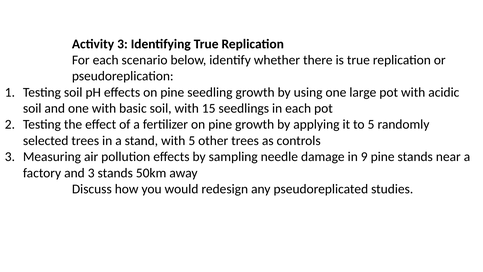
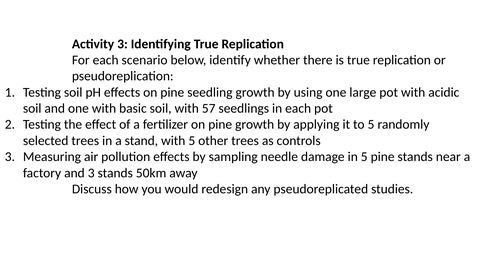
15: 15 -> 57
in 9: 9 -> 5
